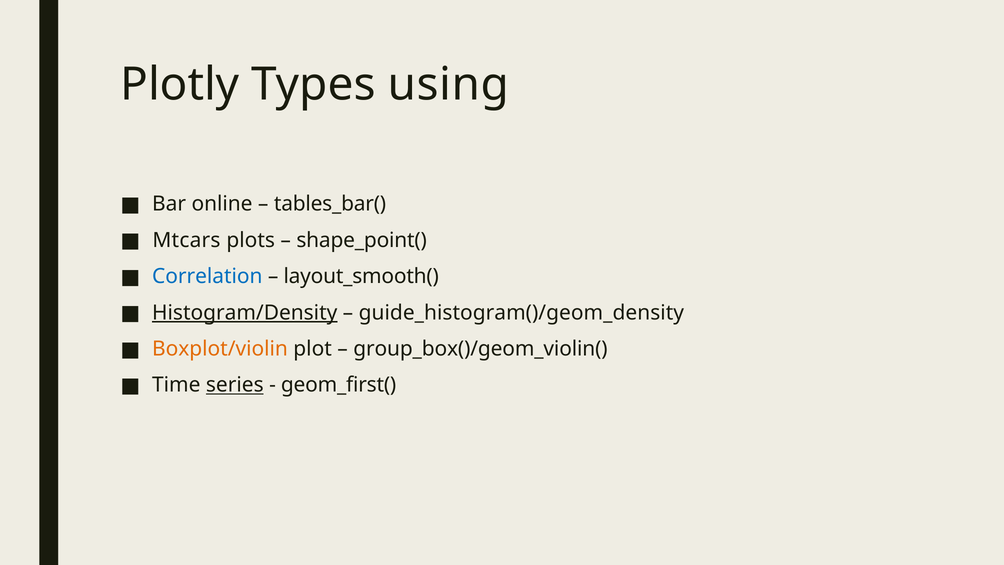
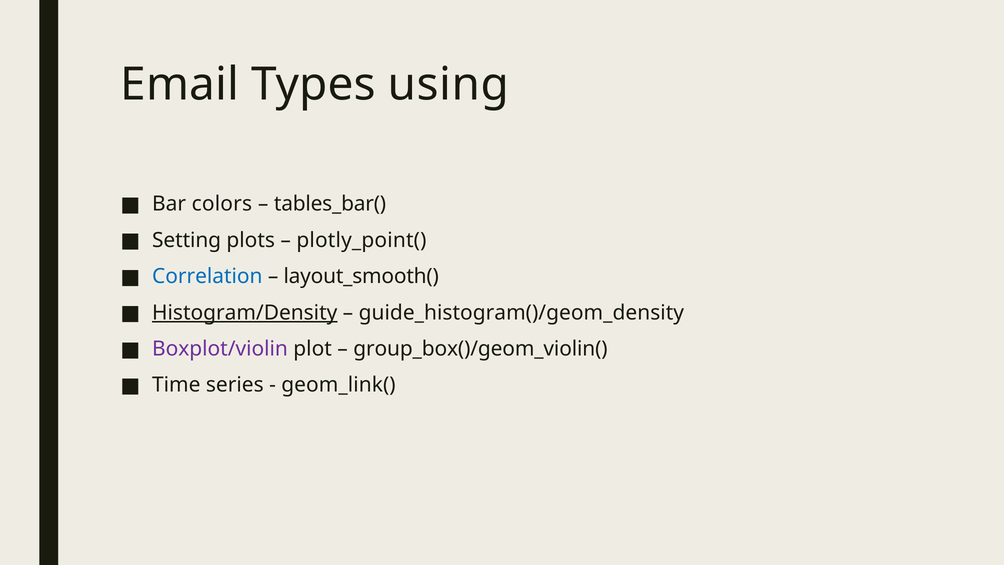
Plotly: Plotly -> Email
online: online -> colors
Mtcars: Mtcars -> Setting
shape_point(: shape_point( -> plotly_point(
Boxplot/violin colour: orange -> purple
series underline: present -> none
geom_first(: geom_first( -> geom_link(
